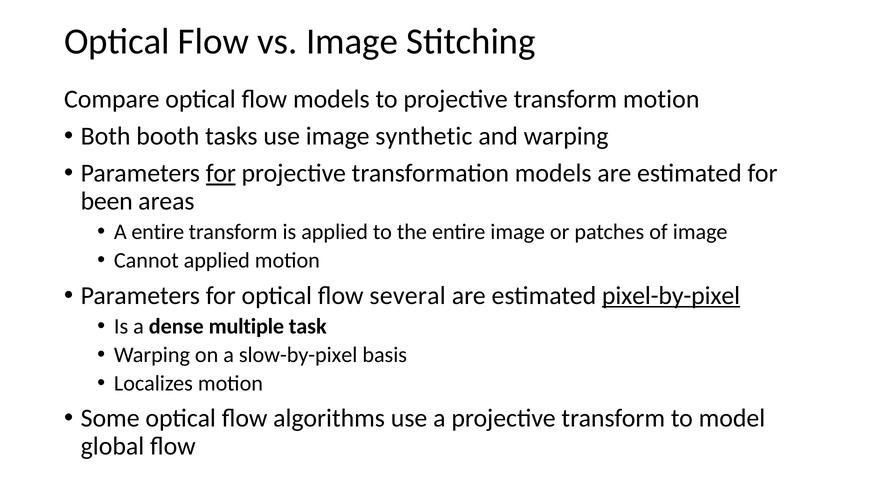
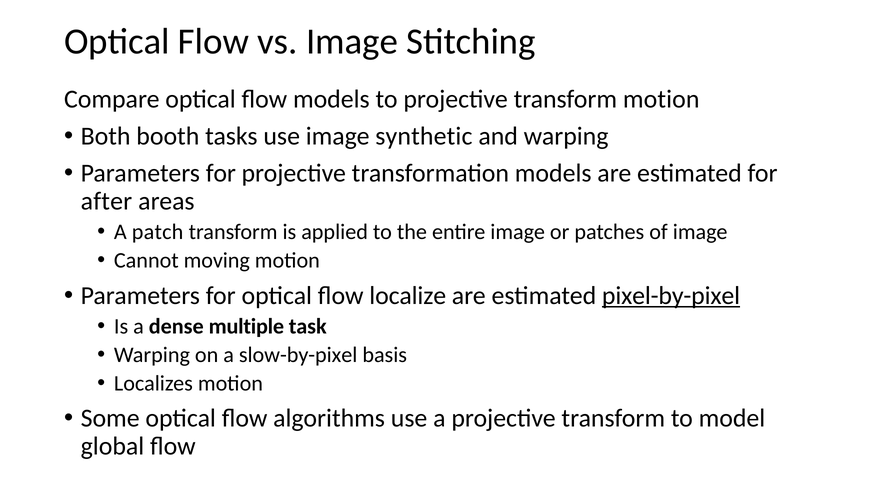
for at (221, 173) underline: present -> none
been: been -> after
A entire: entire -> patch
Cannot applied: applied -> moving
several: several -> localize
